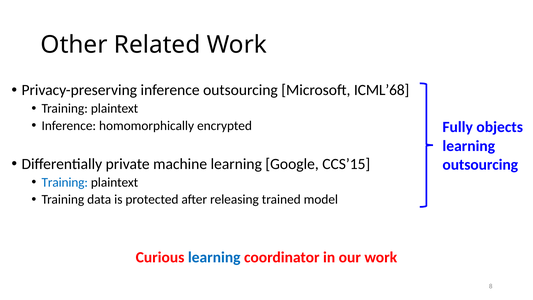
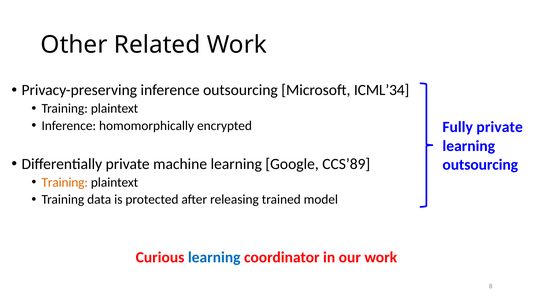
ICML’68: ICML’68 -> ICML’34
Fully objects: objects -> private
CCS’15: CCS’15 -> CCS’89
Training at (65, 182) colour: blue -> orange
